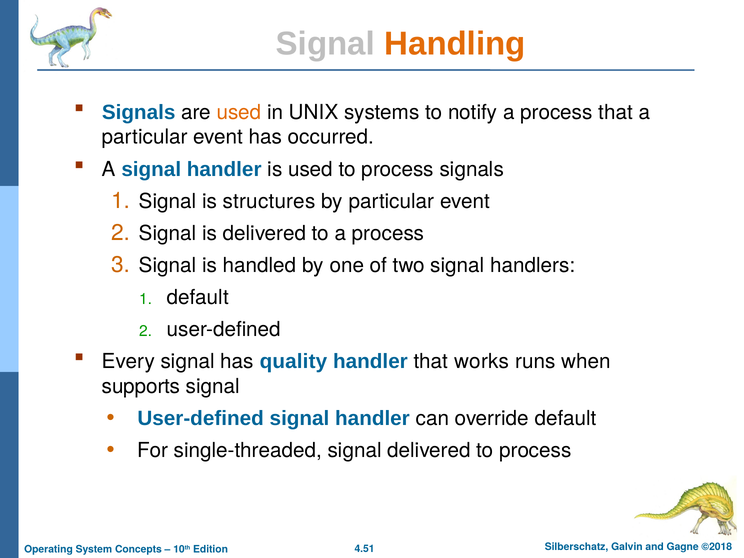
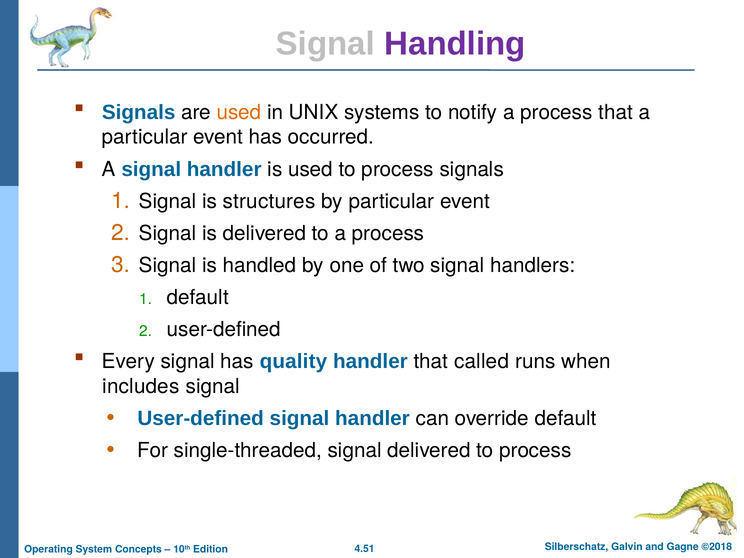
Handling colour: orange -> purple
works: works -> called
supports: supports -> includes
